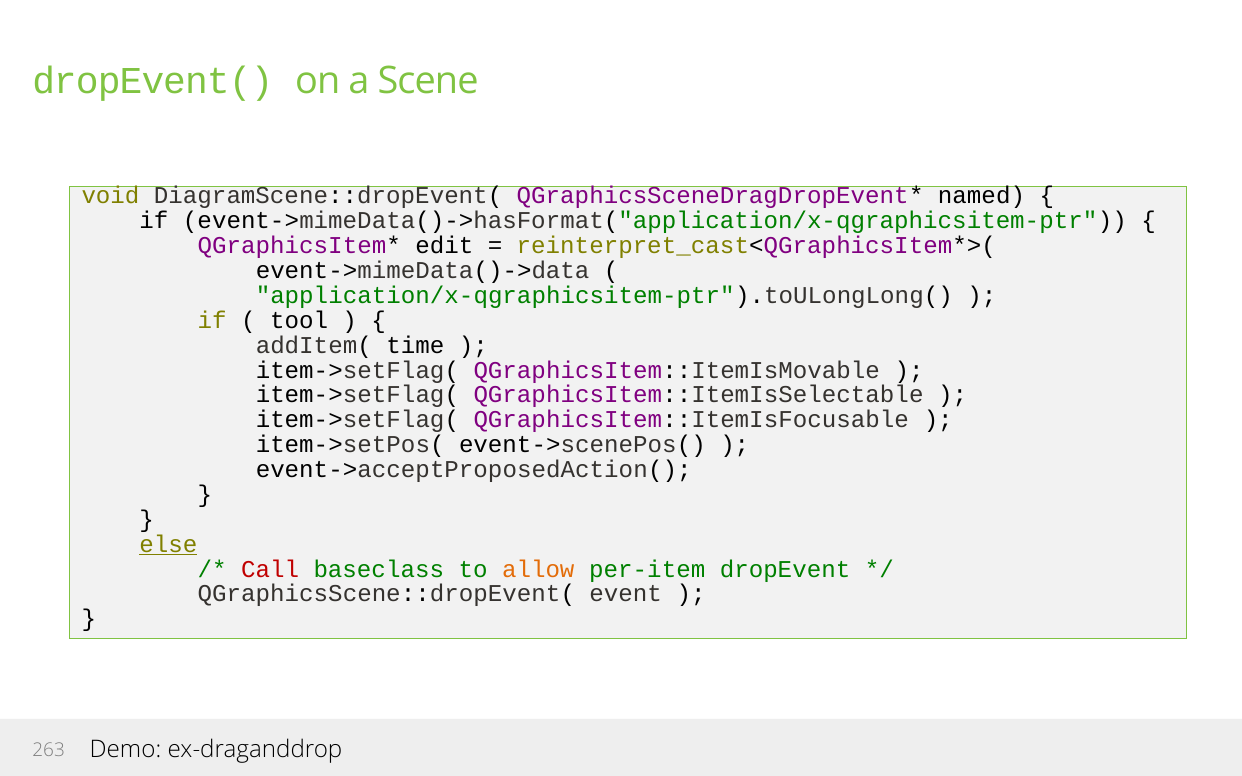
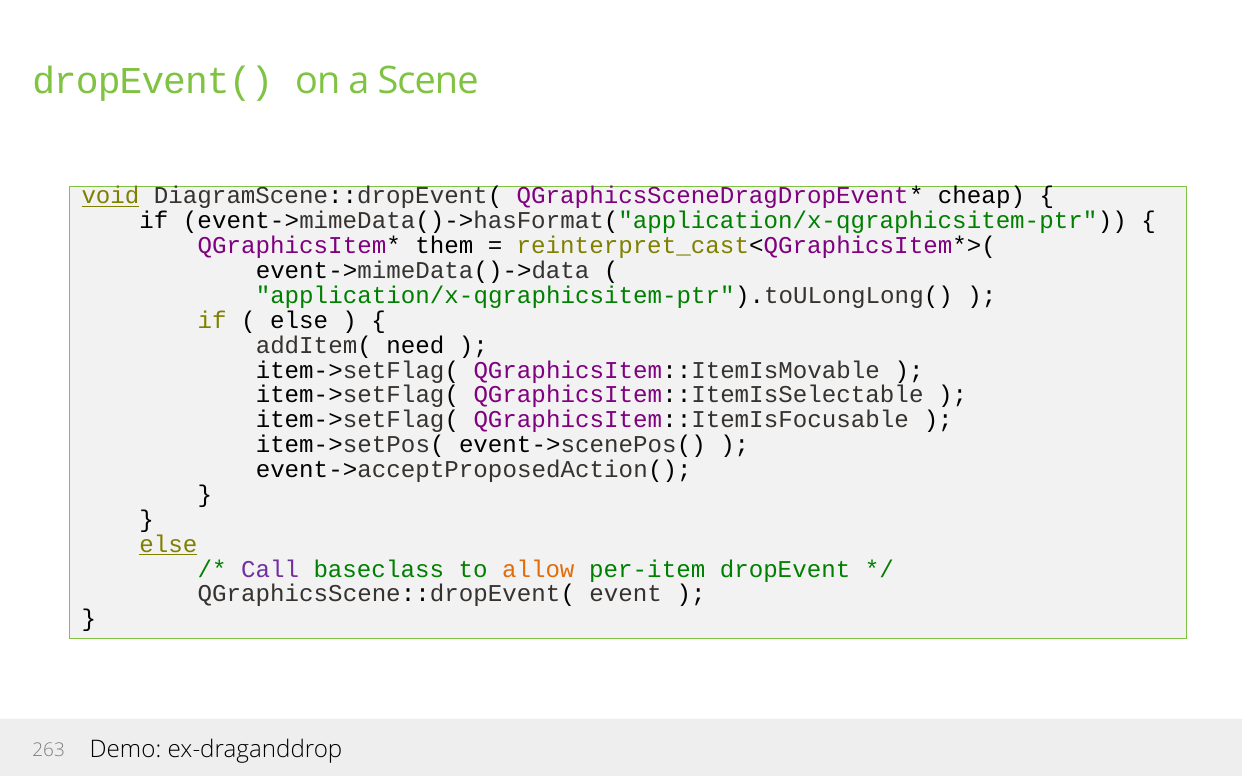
void underline: none -> present
named: named -> cheap
edit: edit -> them
tool at (299, 320): tool -> else
time: time -> need
Call colour: red -> purple
